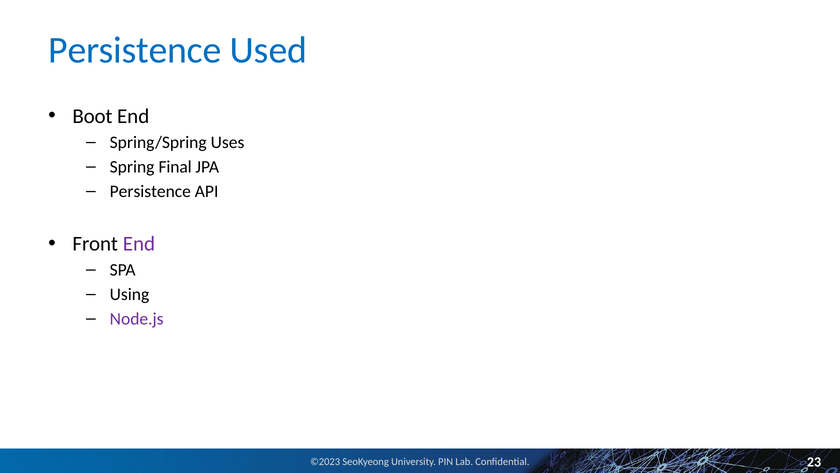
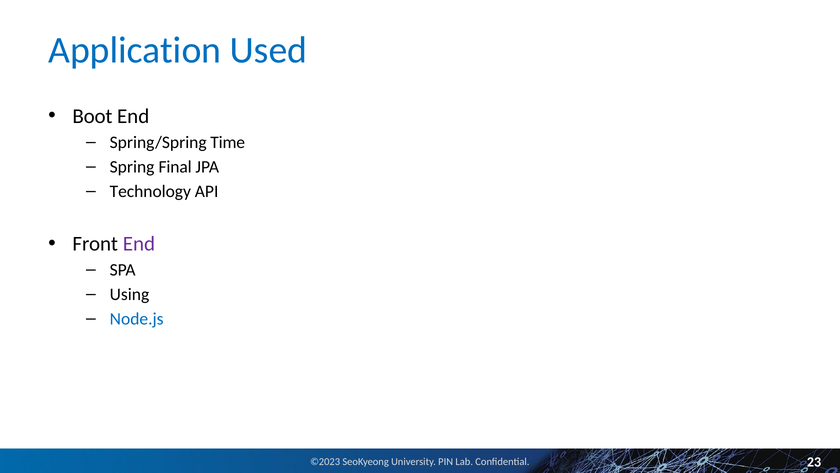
Persistence at (135, 50): Persistence -> Application
Uses: Uses -> Time
Persistence at (150, 191): Persistence -> Technology
Node.js colour: purple -> blue
